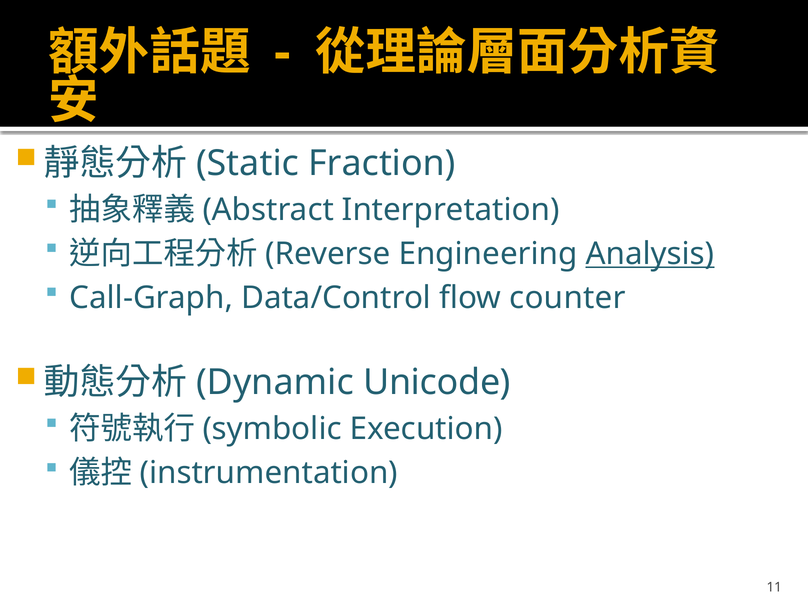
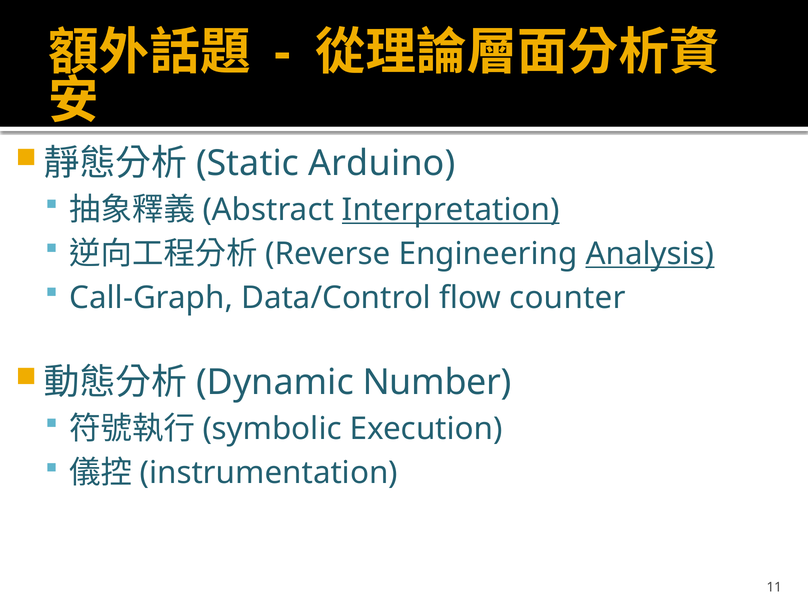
Fraction: Fraction -> Arduino
Interpretation underline: none -> present
Unicode: Unicode -> Number
